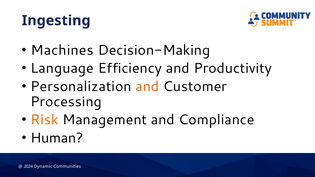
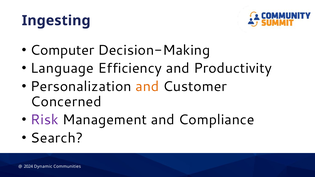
Machines: Machines -> Computer
Processing: Processing -> Concerned
Risk colour: orange -> purple
Human: Human -> Search
